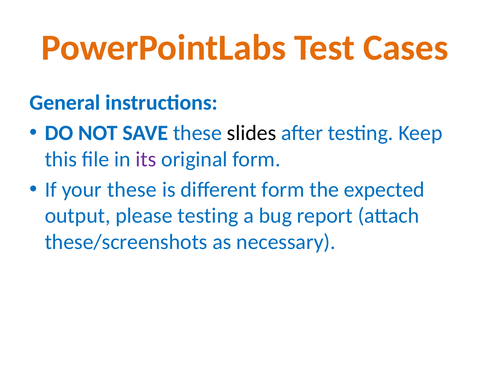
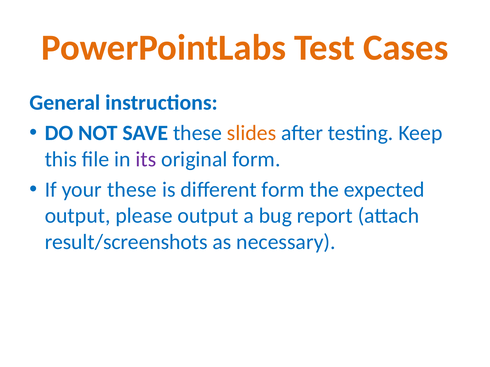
slides colour: black -> orange
please testing: testing -> output
these/screenshots: these/screenshots -> result/screenshots
